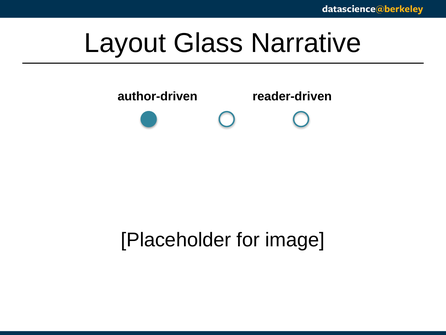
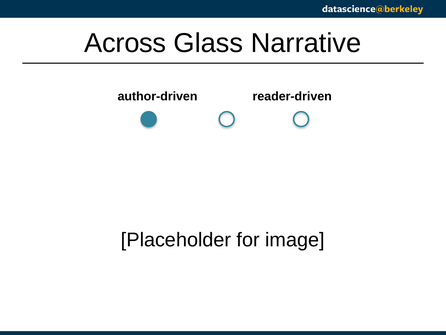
Layout: Layout -> Across
